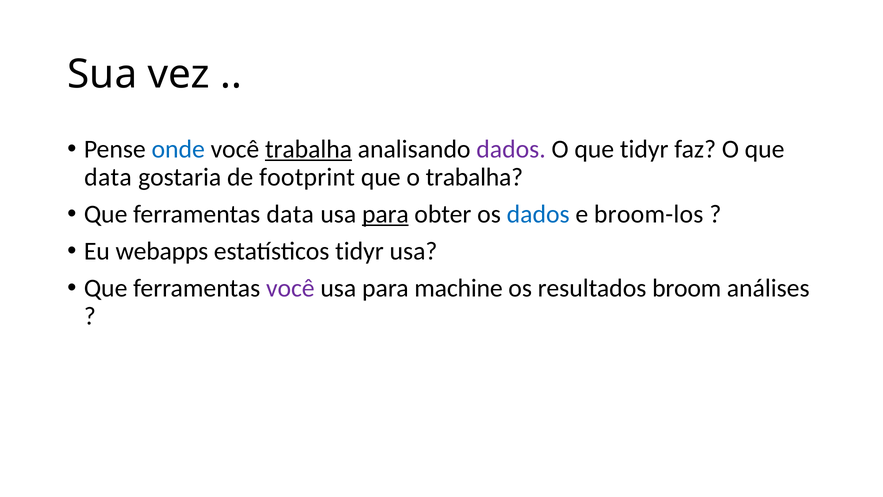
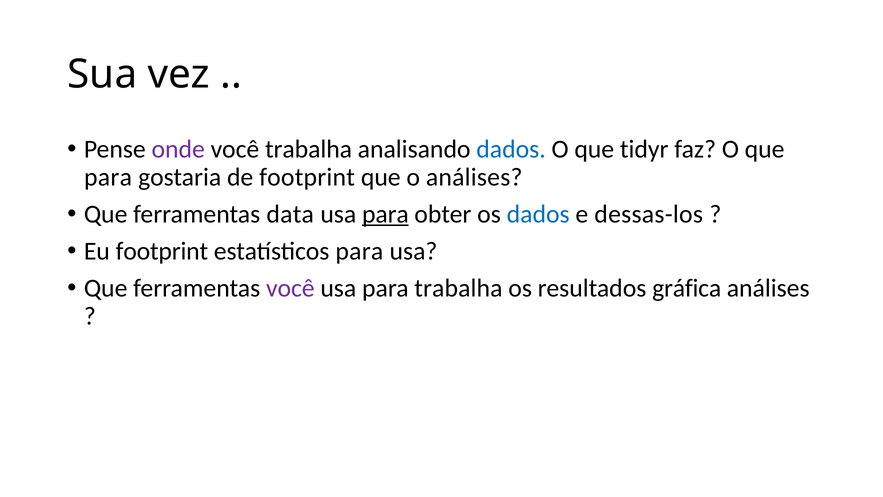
onde colour: blue -> purple
trabalha at (309, 149) underline: present -> none
dados at (511, 149) colour: purple -> blue
data at (108, 177): data -> para
o trabalha: trabalha -> análises
broom-los: broom-los -> dessas-los
Eu webapps: webapps -> footprint
estatísticos tidyr: tidyr -> para
para machine: machine -> trabalha
broom: broom -> gráfica
